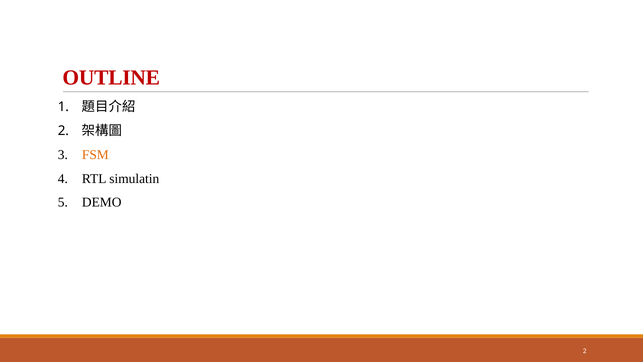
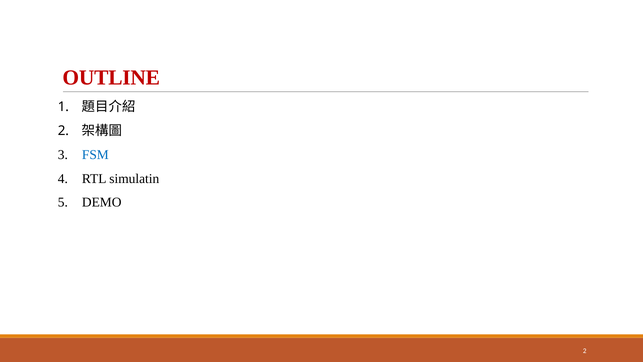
FSM colour: orange -> blue
